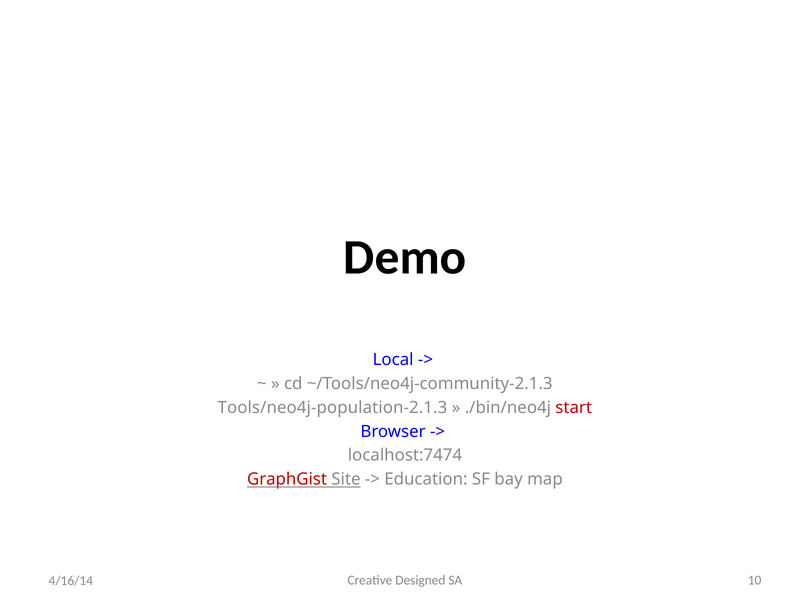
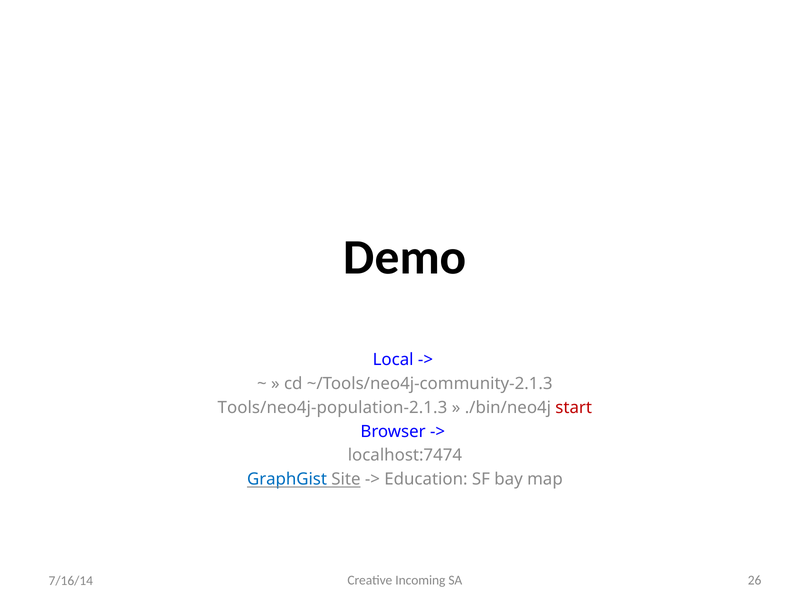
GraphGist colour: red -> blue
Designed: Designed -> Incoming
10: 10 -> 26
4/16/14: 4/16/14 -> 7/16/14
